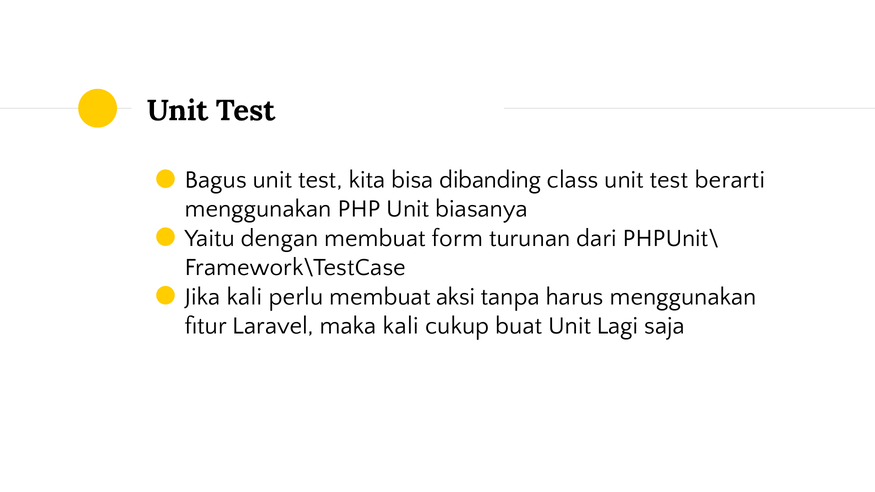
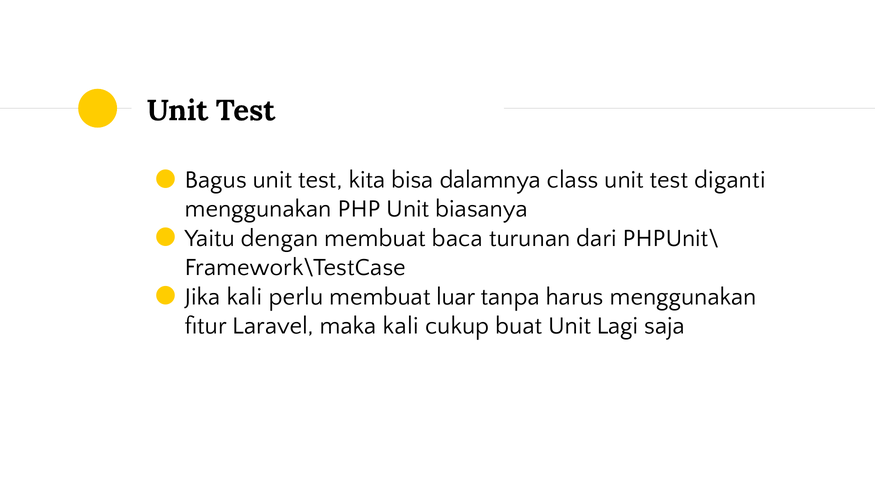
dibanding: dibanding -> dalamnya
berarti: berarti -> diganti
form: form -> baca
aksi: aksi -> luar
